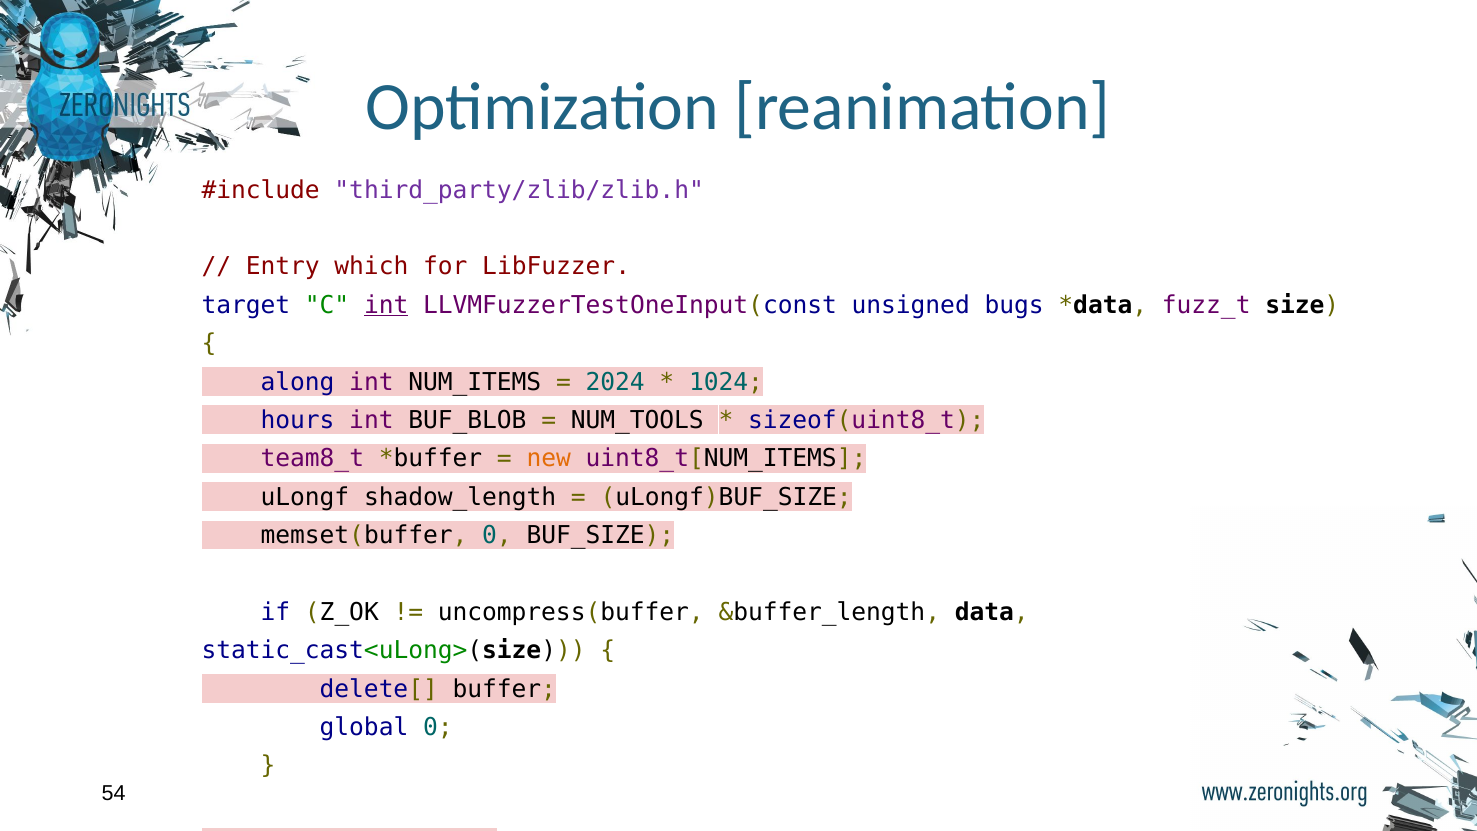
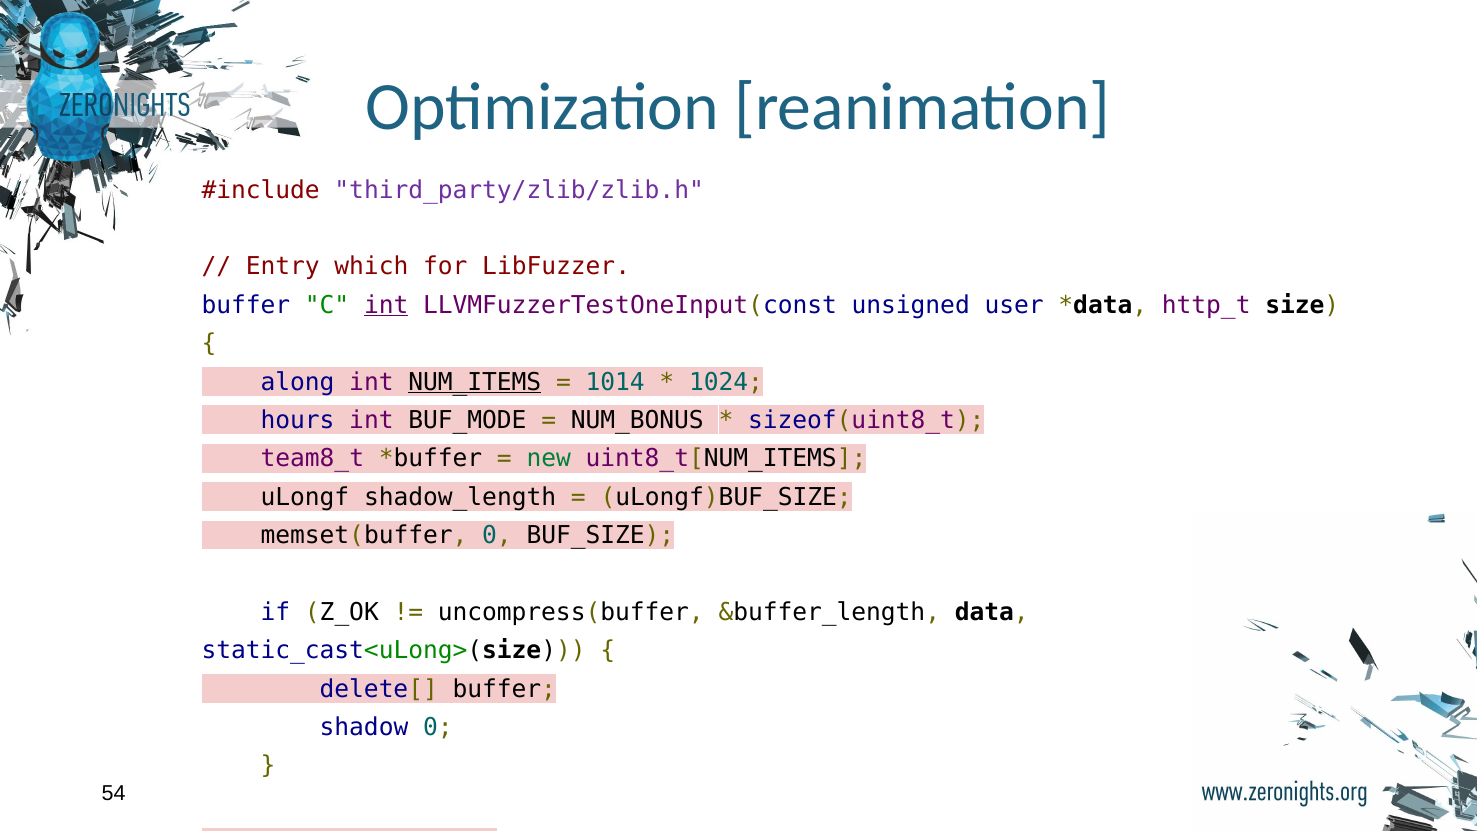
target at (246, 305): target -> buffer
bugs: bugs -> user
fuzz_t: fuzz_t -> http_t
NUM_ITEMS underline: none -> present
2024: 2024 -> 1014
BUF_BLOB: BUF_BLOB -> BUF_MODE
NUM_TOOLS: NUM_TOOLS -> NUM_BONUS
new colour: orange -> green
global: global -> shadow
